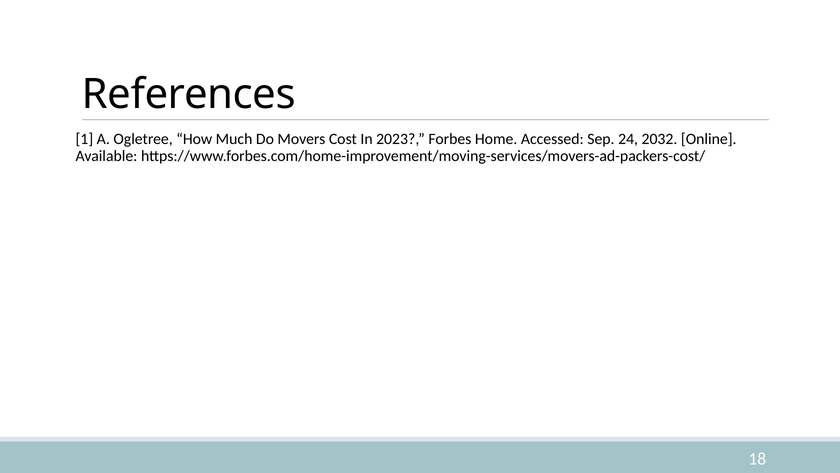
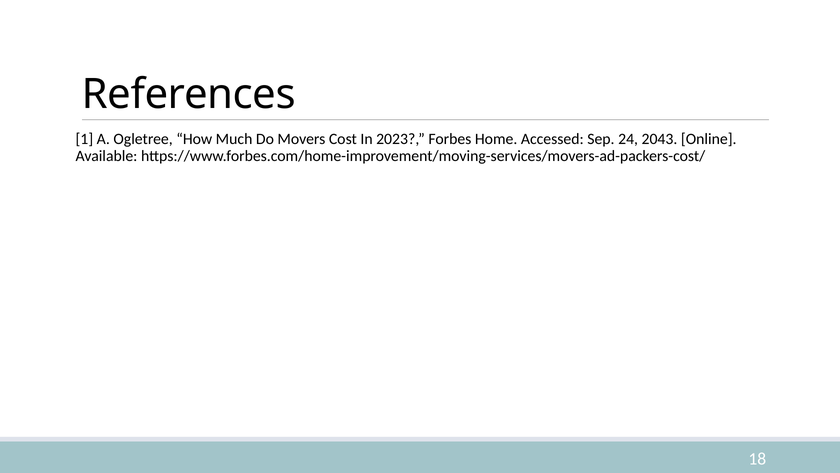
2032: 2032 -> 2043
